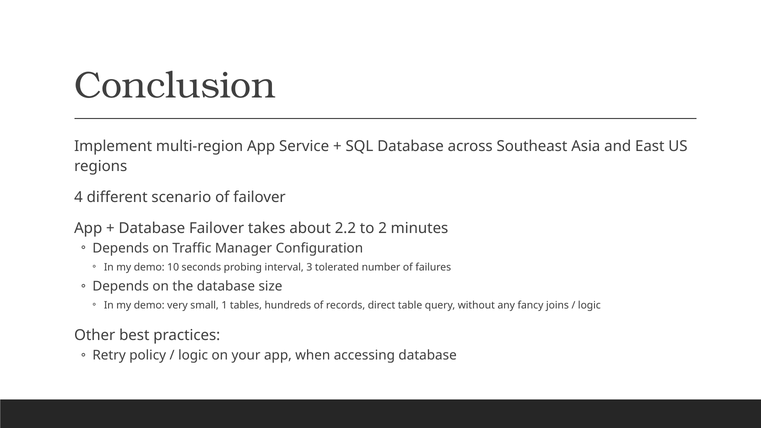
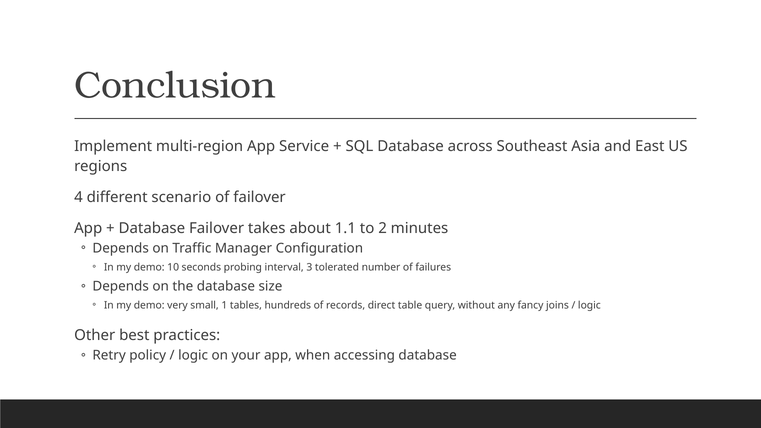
2.2: 2.2 -> 1.1
